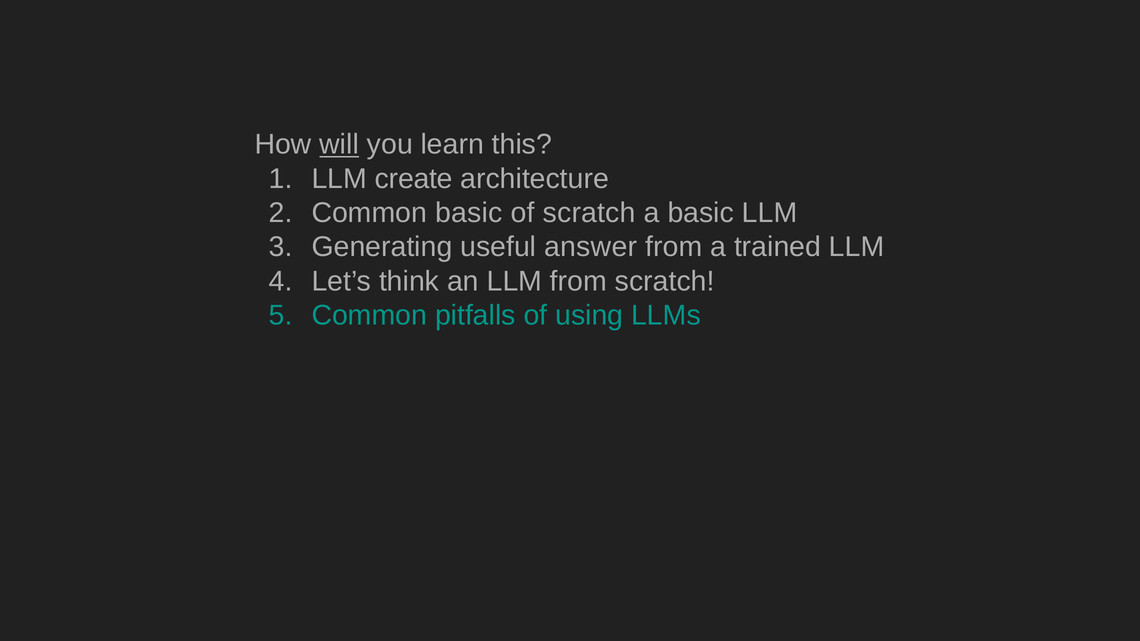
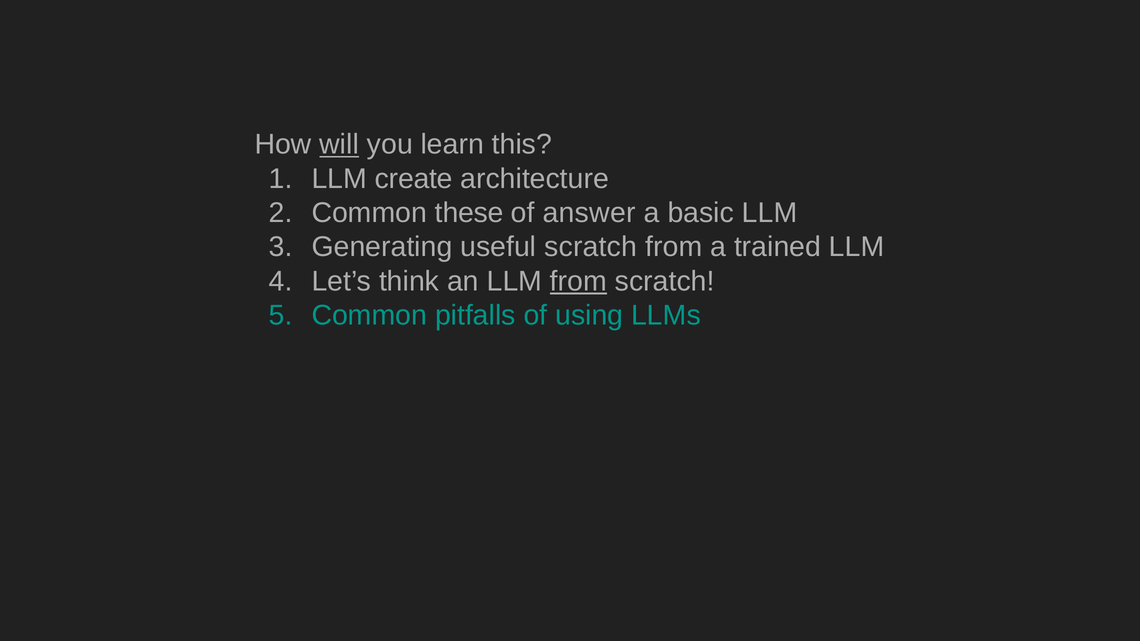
Common basic: basic -> these
of scratch: scratch -> answer
useful answer: answer -> scratch
from at (578, 281) underline: none -> present
